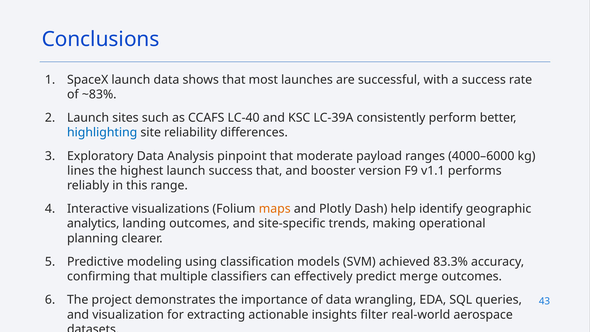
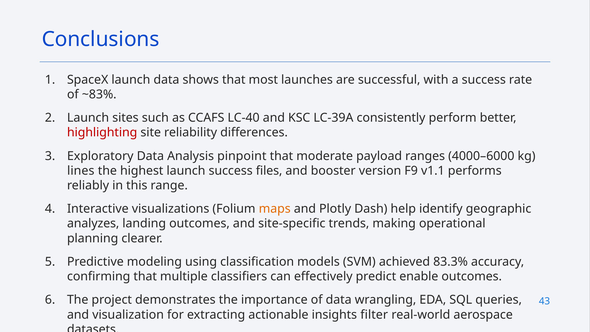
highlighting colour: blue -> red
success that: that -> files
analytics: analytics -> analyzes
merge: merge -> enable
